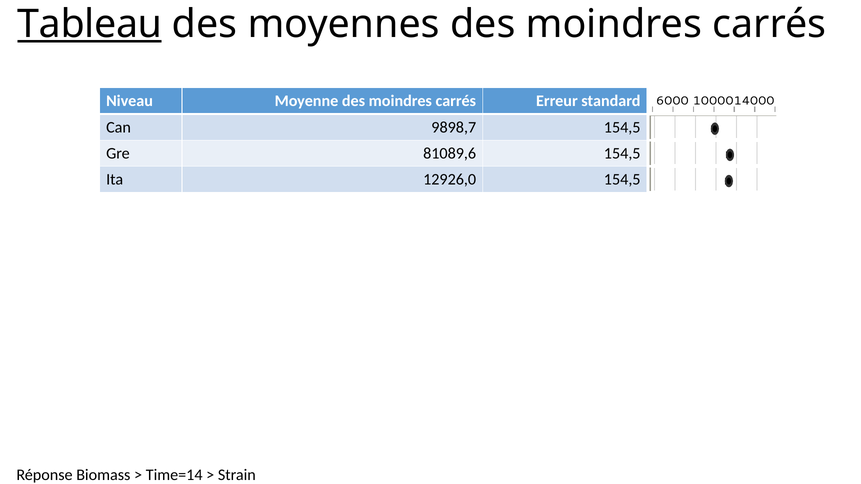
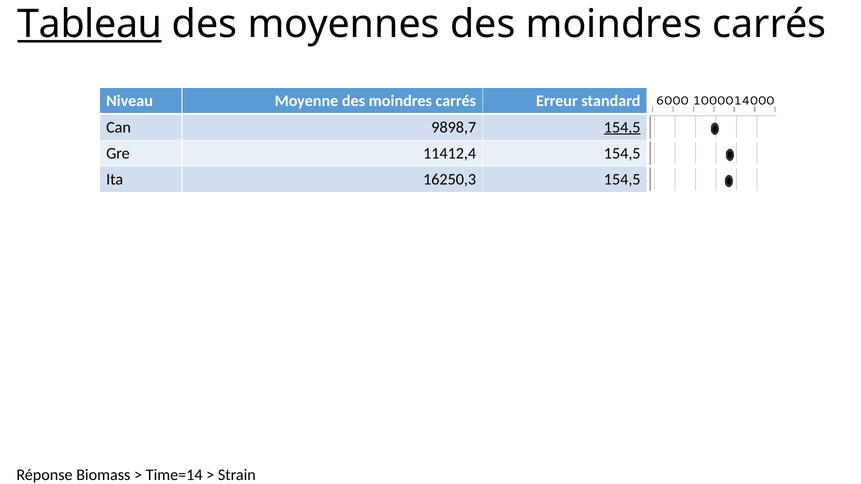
154,5 at (622, 127) underline: none -> present
81089,6: 81089,6 -> 11412,4
12926,0: 12926,0 -> 16250,3
